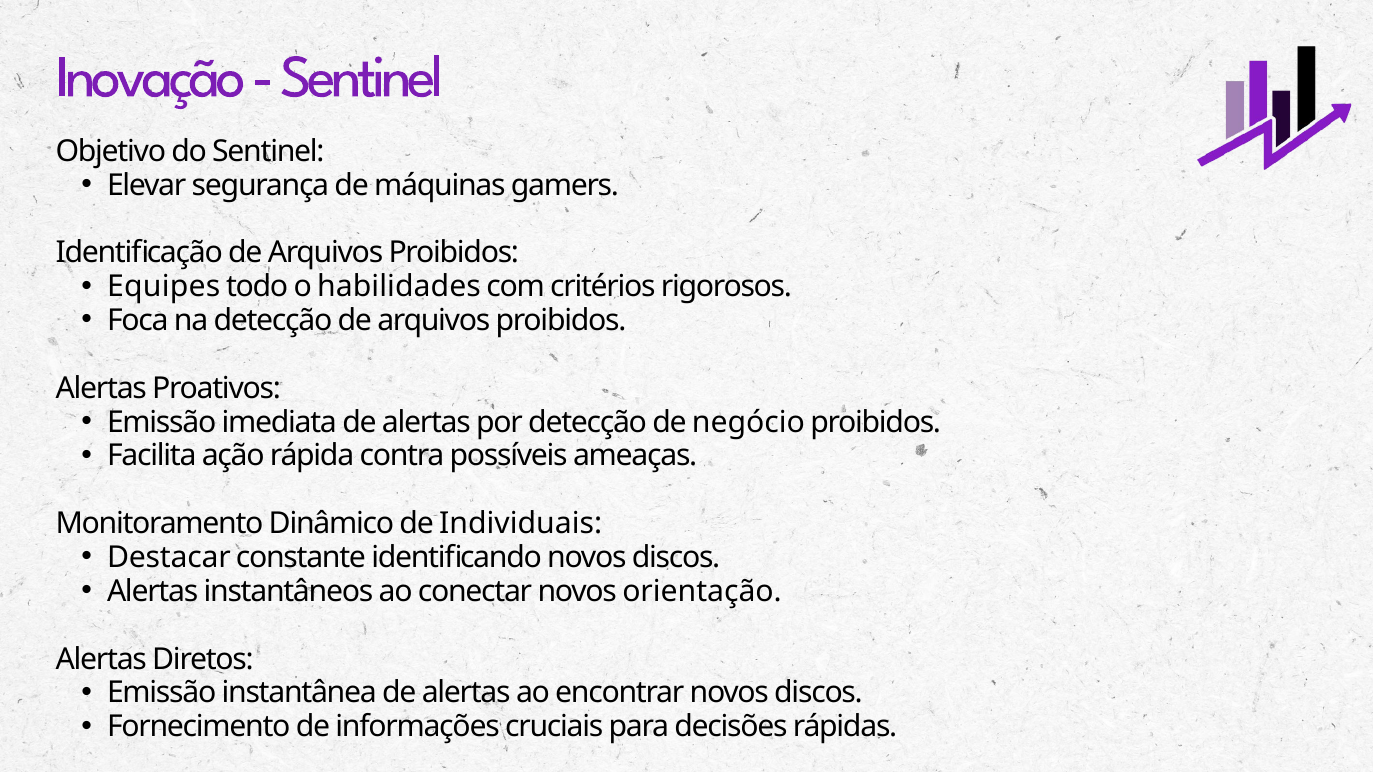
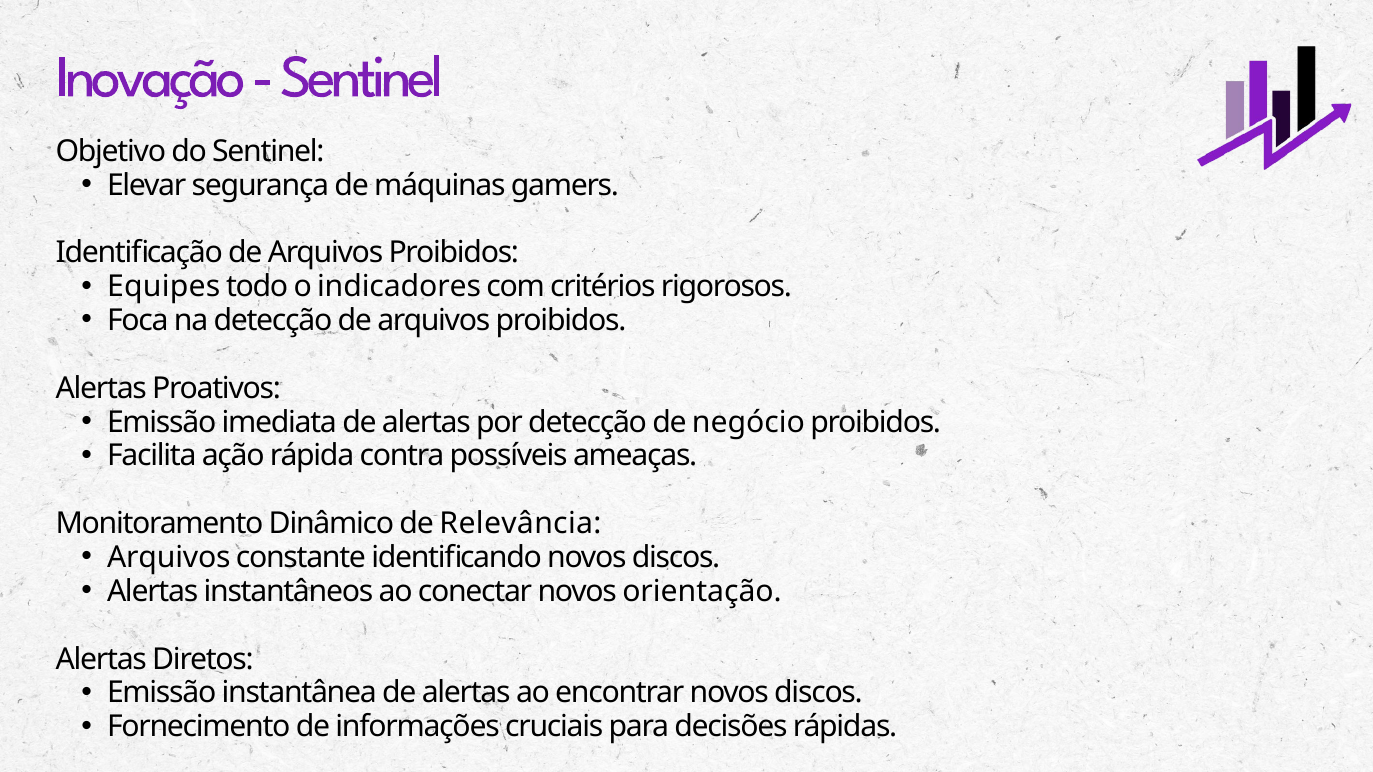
habilidades: habilidades -> indicadores
Individuais: Individuais -> Relevância
Destacar at (169, 558): Destacar -> Arquivos
